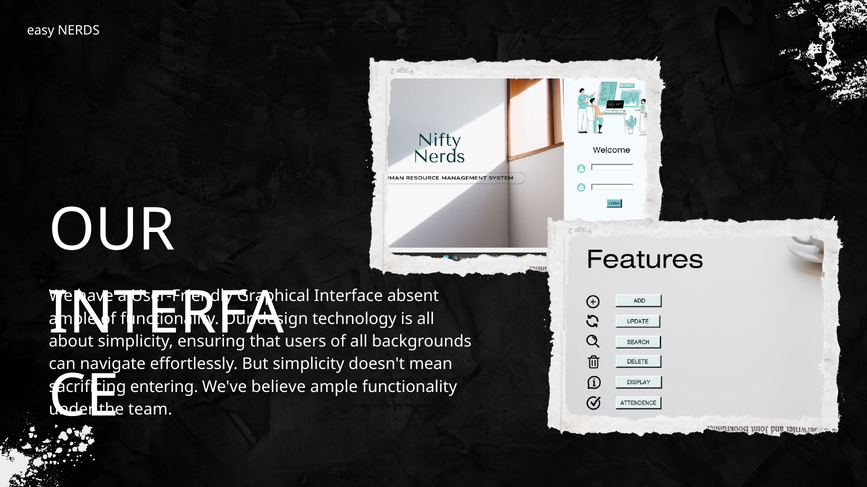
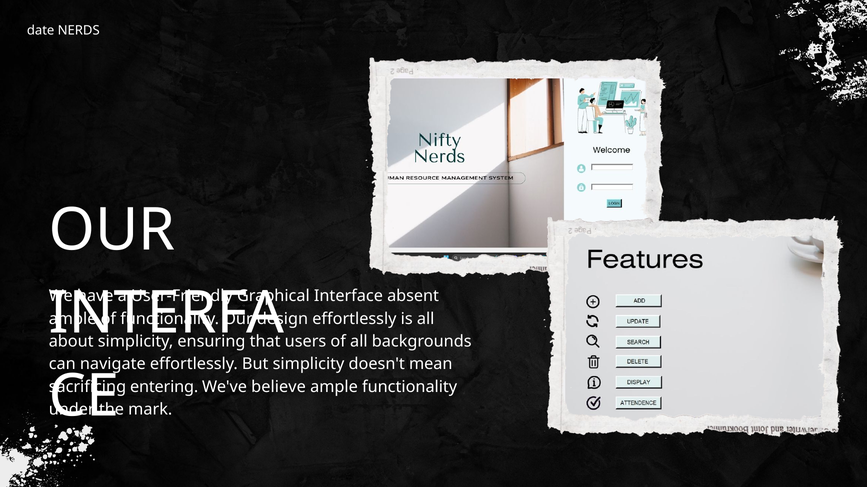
easy: easy -> date
technology at (354, 319): technology -> effortlessly
team: team -> mark
